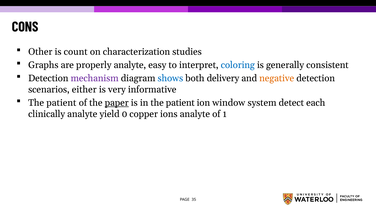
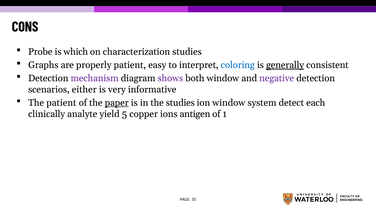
Other: Other -> Probe
count: count -> which
properly analyte: analyte -> patient
generally underline: none -> present
shows colour: blue -> purple
both delivery: delivery -> window
negative colour: orange -> purple
in the patient: patient -> studies
0: 0 -> 5
ions analyte: analyte -> antigen
